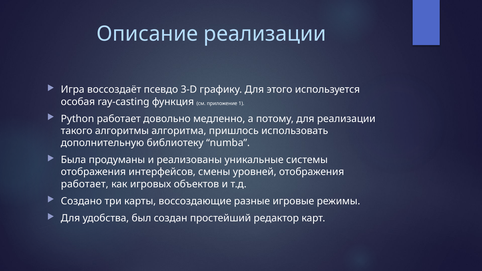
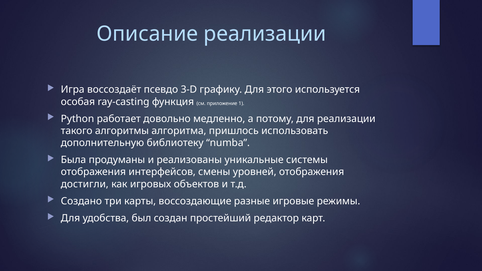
работает at (85, 184): работает -> достигли
